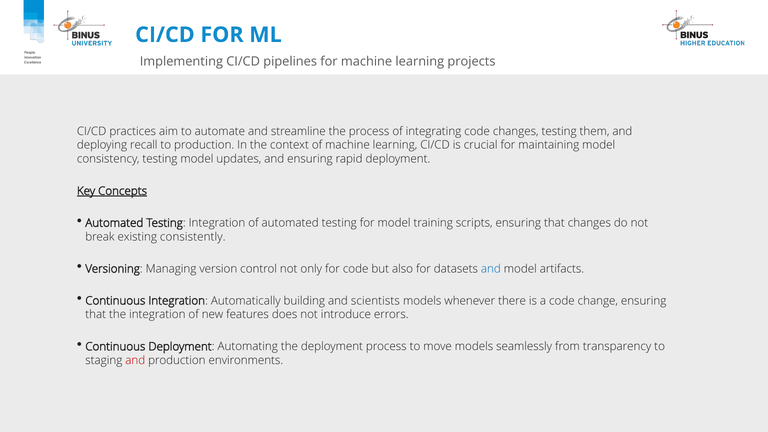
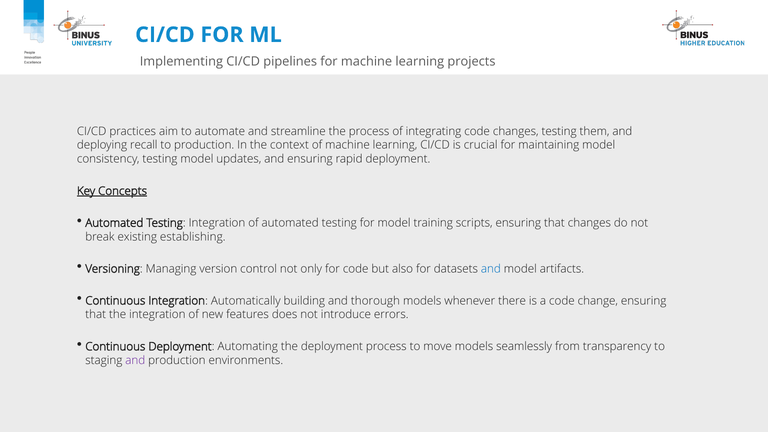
consistently: consistently -> establishing
scientists: scientists -> thorough
and at (135, 360) colour: red -> purple
